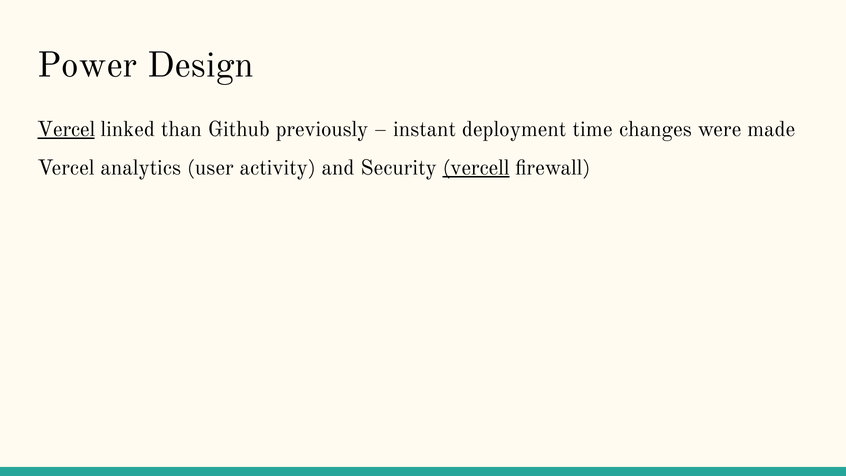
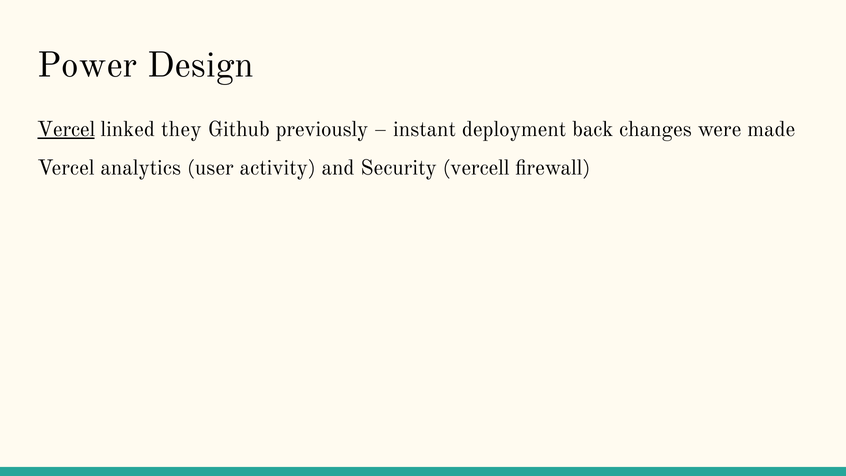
than: than -> they
time: time -> back
vercell underline: present -> none
